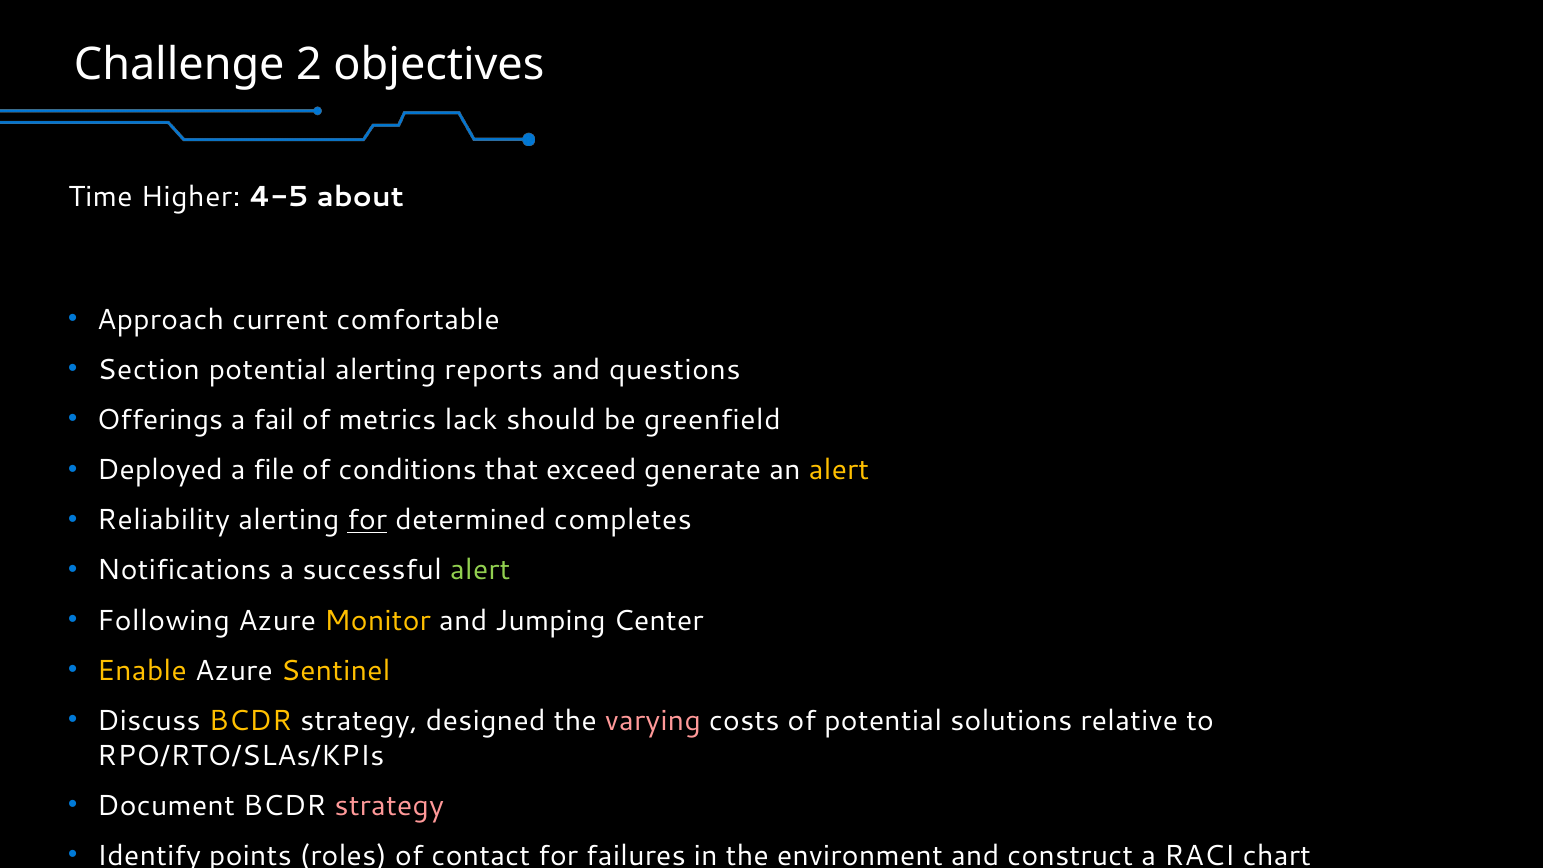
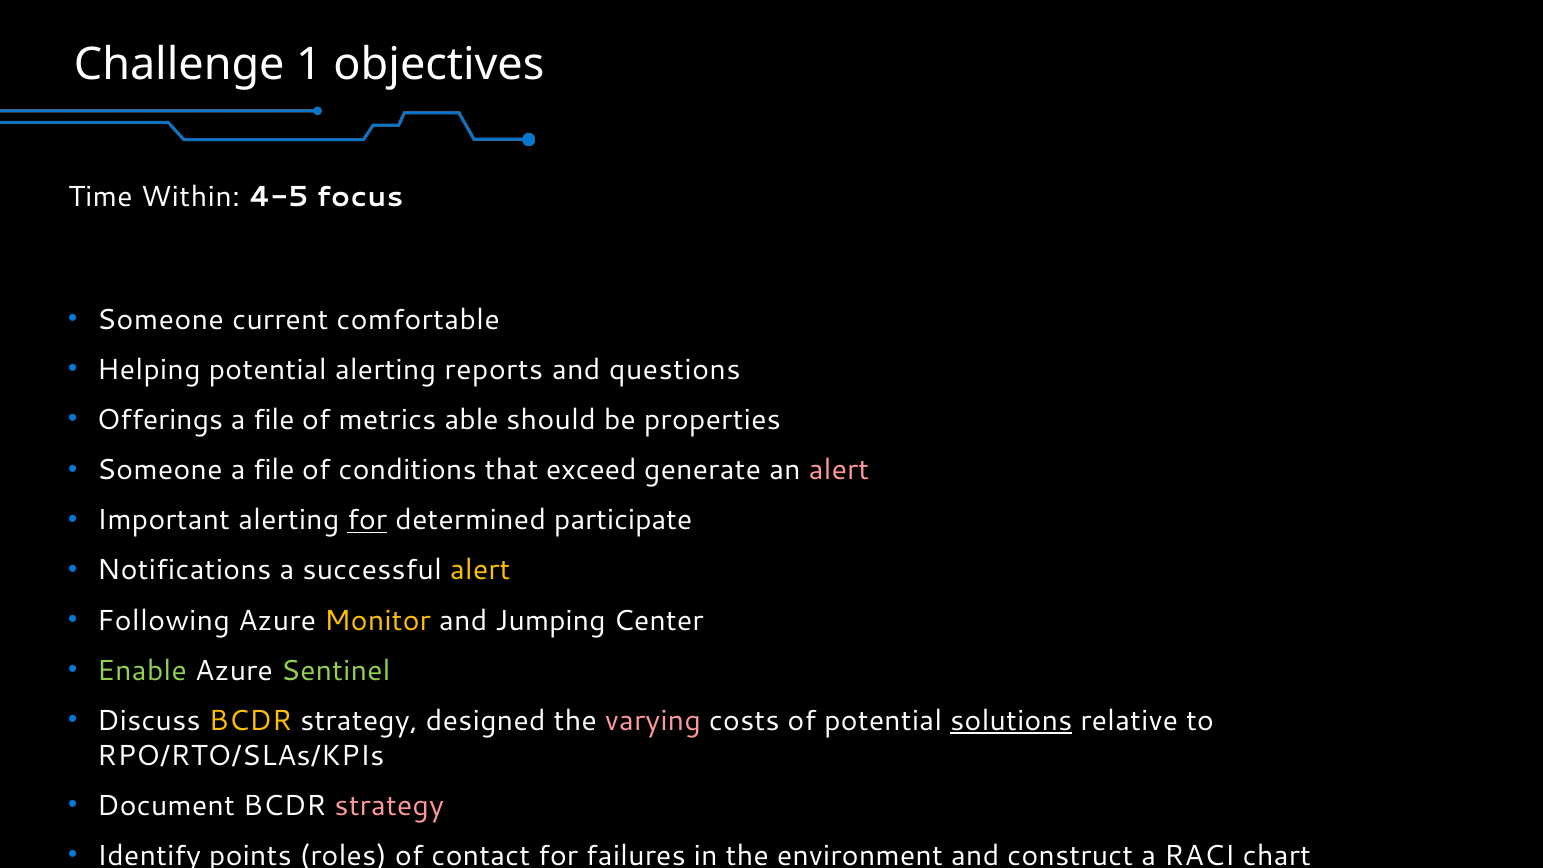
2: 2 -> 1
Higher: Higher -> Within
about: about -> focus
Approach at (161, 319): Approach -> Someone
Section: Section -> Helping
fail at (274, 420): fail -> file
lack: lack -> able
greenfield: greenfield -> properties
Deployed at (160, 470): Deployed -> Someone
alert at (839, 470) colour: yellow -> pink
Reliability: Reliability -> Important
completes: completes -> participate
alert at (480, 570) colour: light green -> yellow
Enable colour: yellow -> light green
Sentinel colour: yellow -> light green
solutions underline: none -> present
